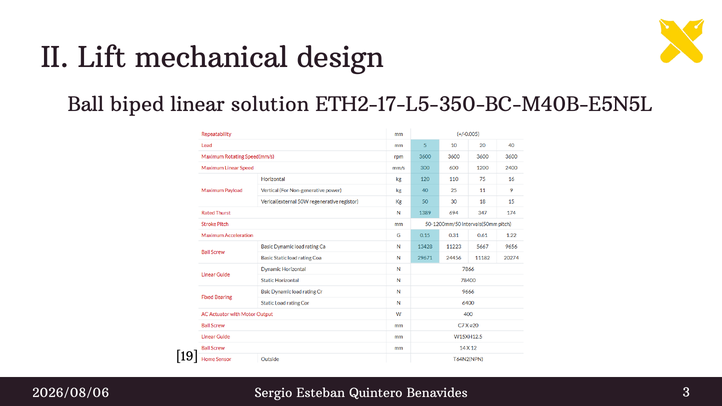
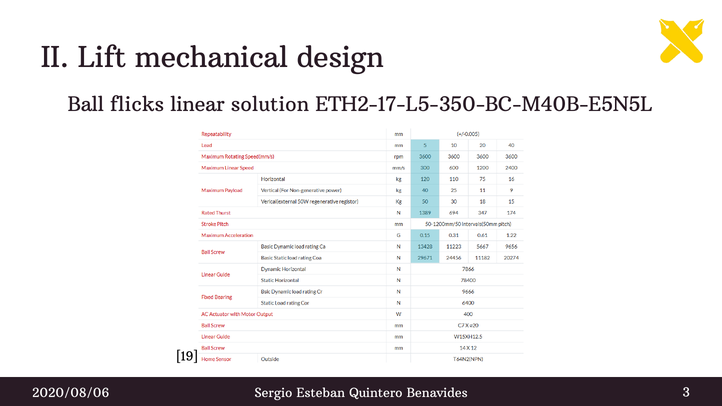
biped: biped -> flicks
2026/08/06: 2026/08/06 -> 2020/08/06
